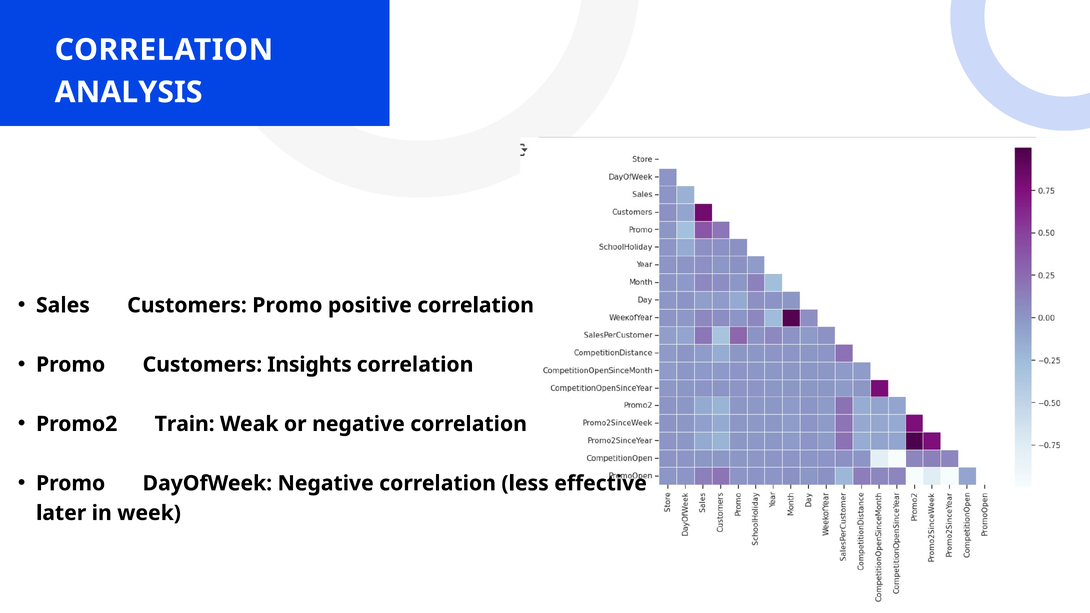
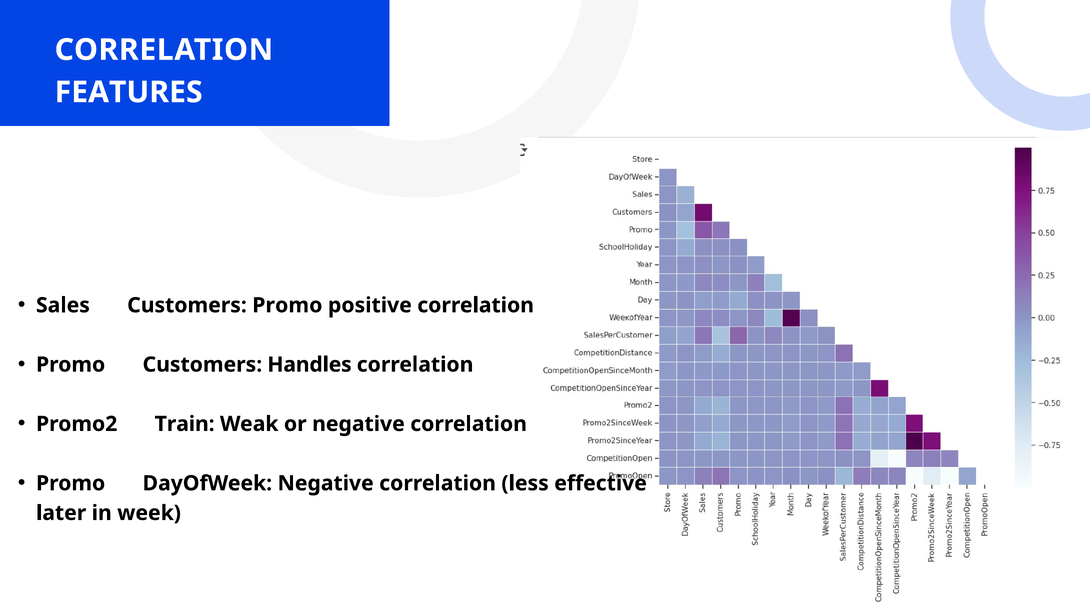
ANALYSIS: ANALYSIS -> FEATURES
Insights: Insights -> Handles
